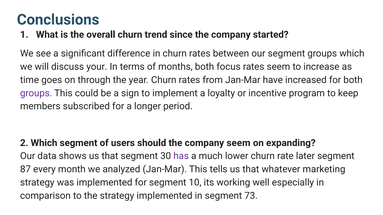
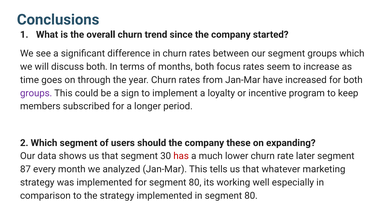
discuss your: your -> both
company seem: seem -> these
has colour: purple -> red
for segment 10: 10 -> 80
in segment 73: 73 -> 80
